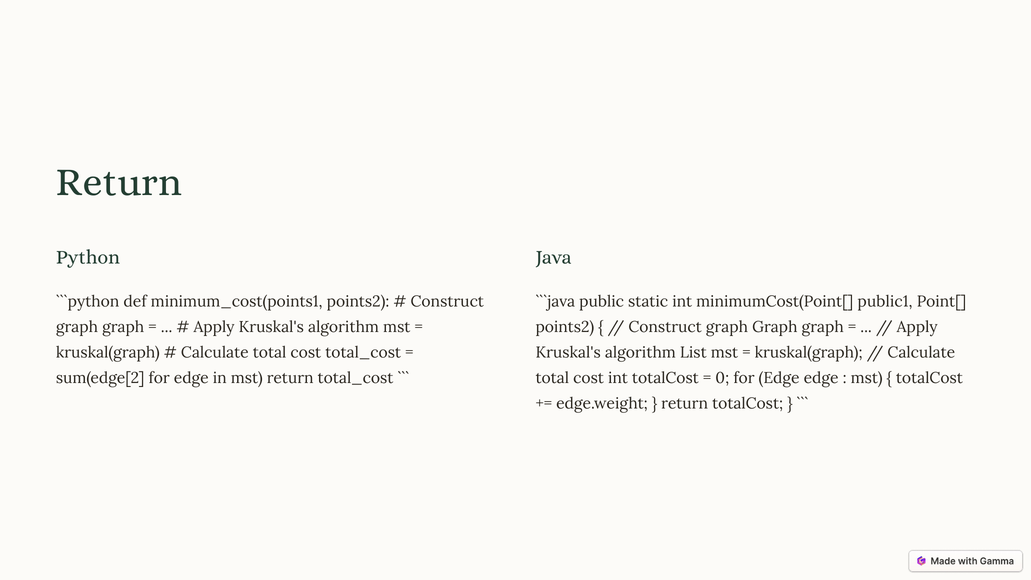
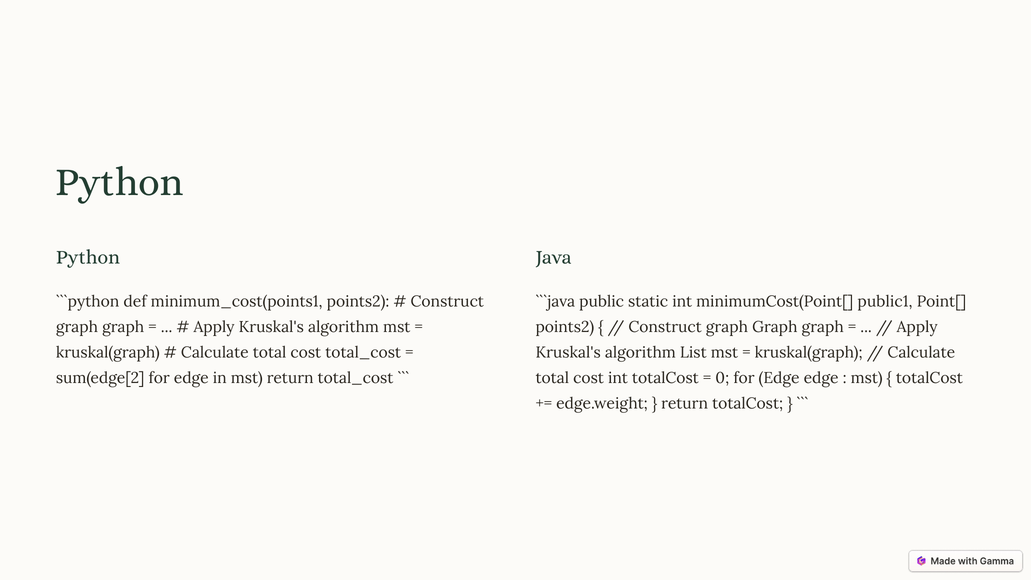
Return at (119, 182): Return -> Python
